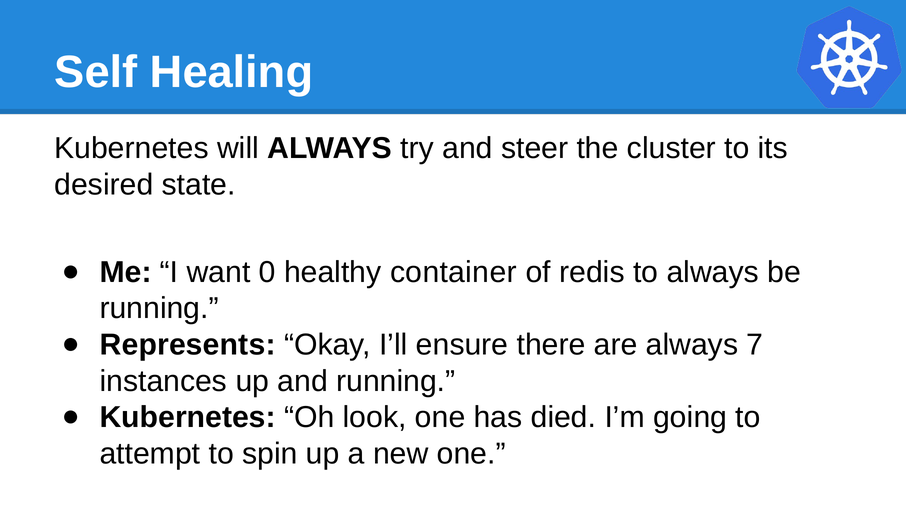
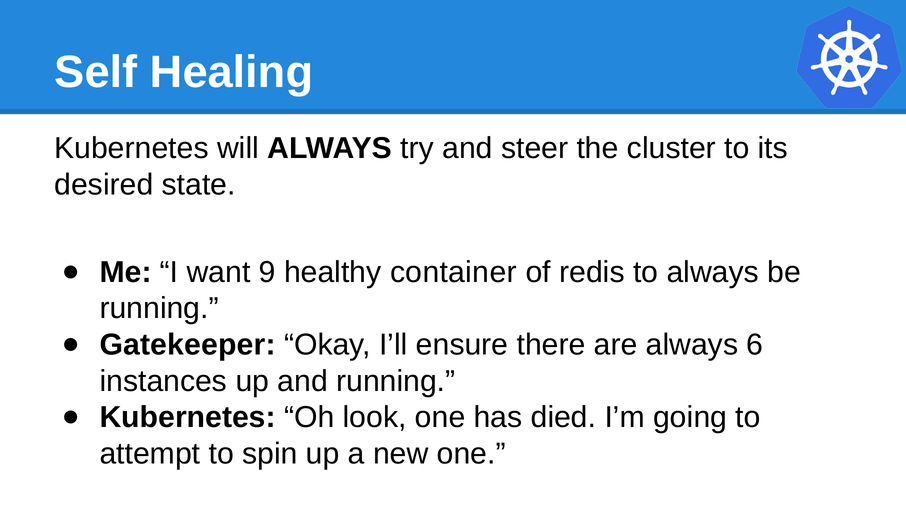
0: 0 -> 9
Represents: Represents -> Gatekeeper
7: 7 -> 6
